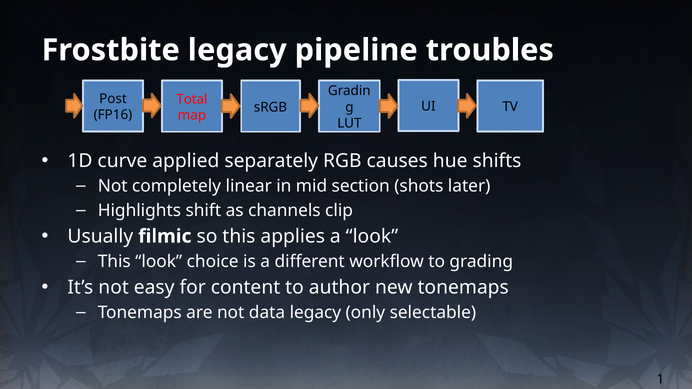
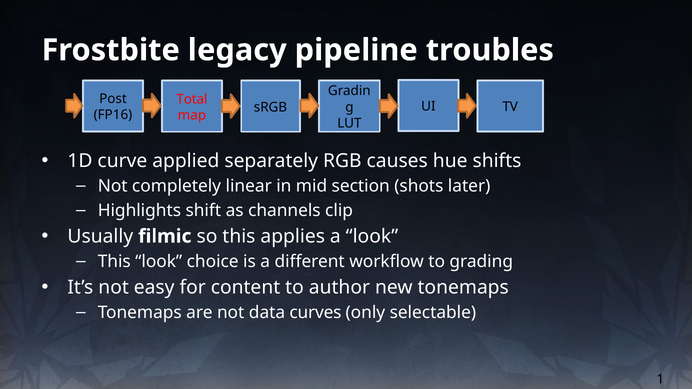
data legacy: legacy -> curves
